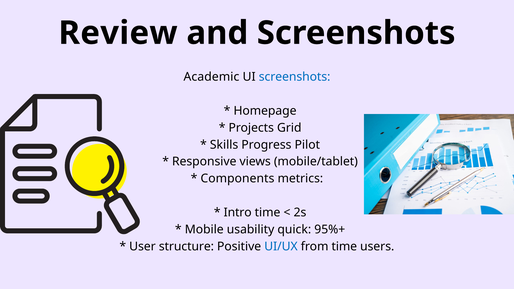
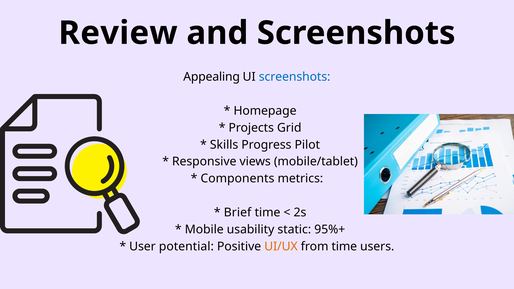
Academic: Academic -> Appealing
Intro: Intro -> Brief
quick: quick -> static
structure: structure -> potential
UI/UX colour: blue -> orange
